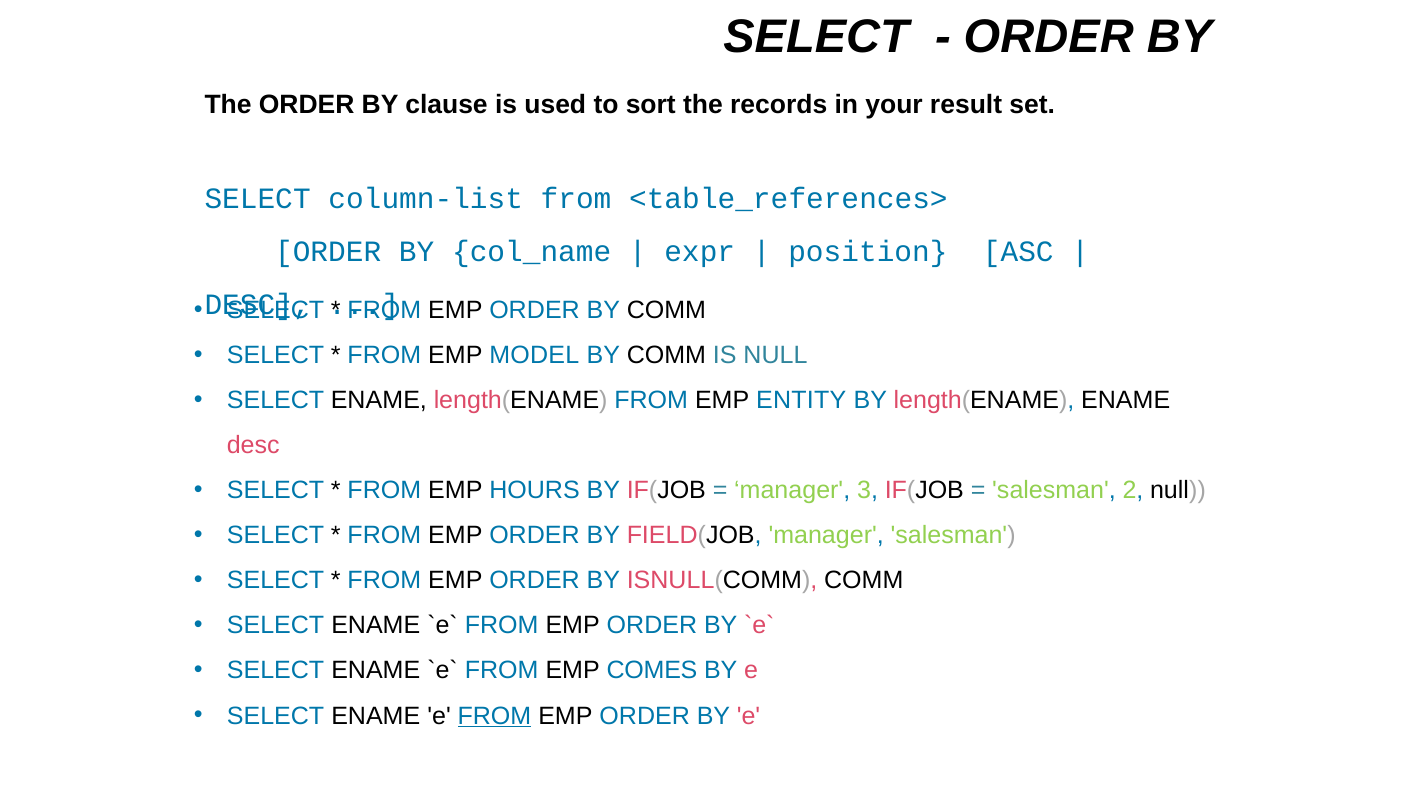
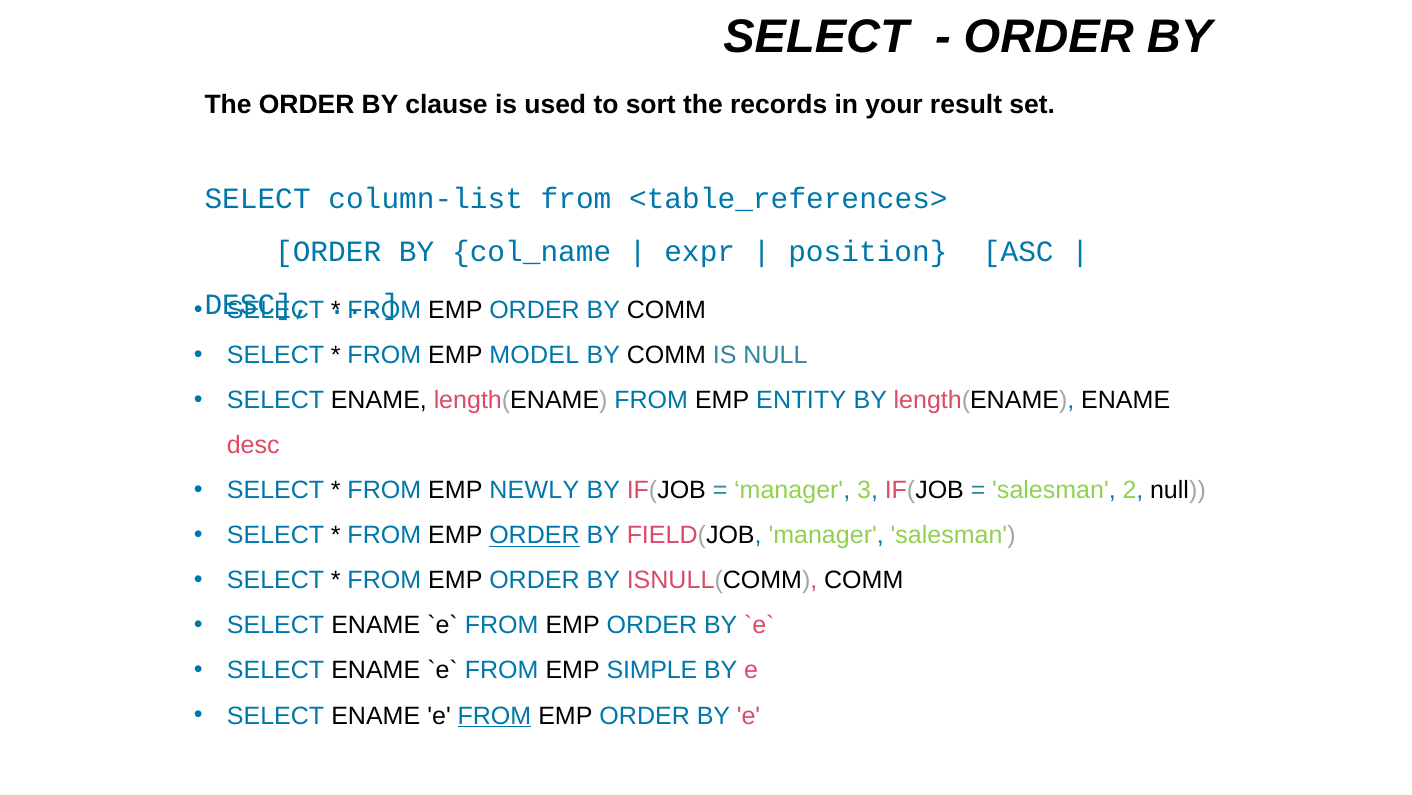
HOURS: HOURS -> NEWLY
ORDER at (534, 535) underline: none -> present
COMES: COMES -> SIMPLE
